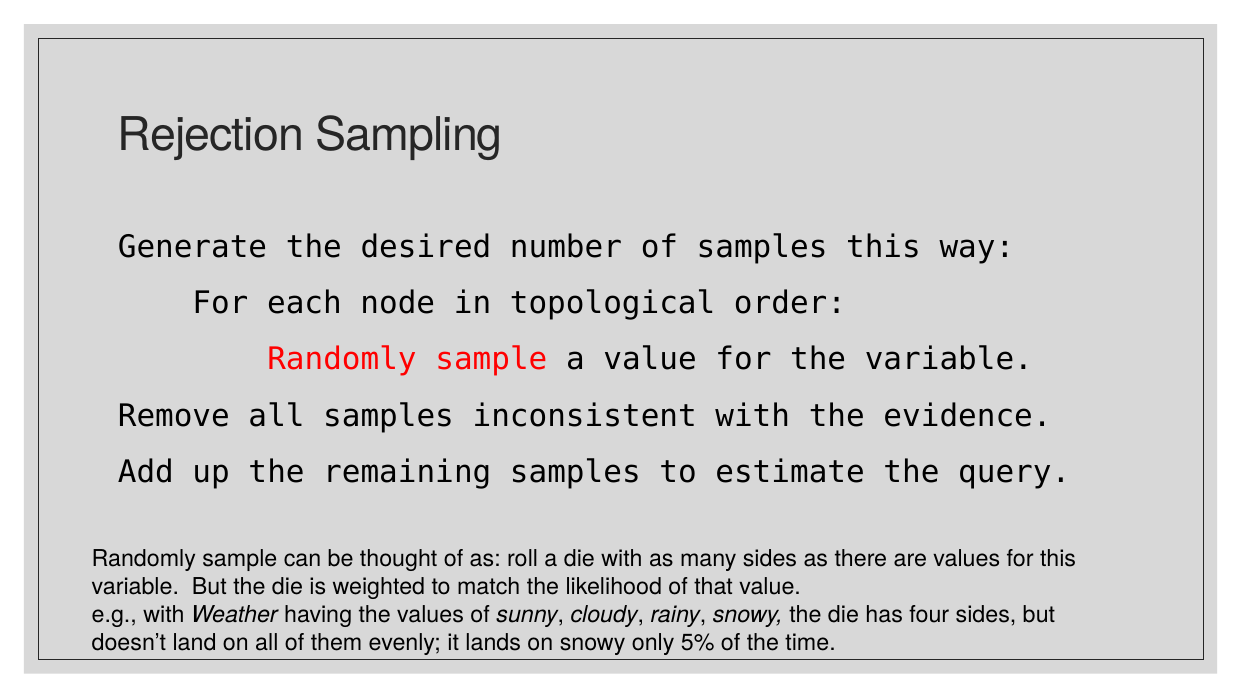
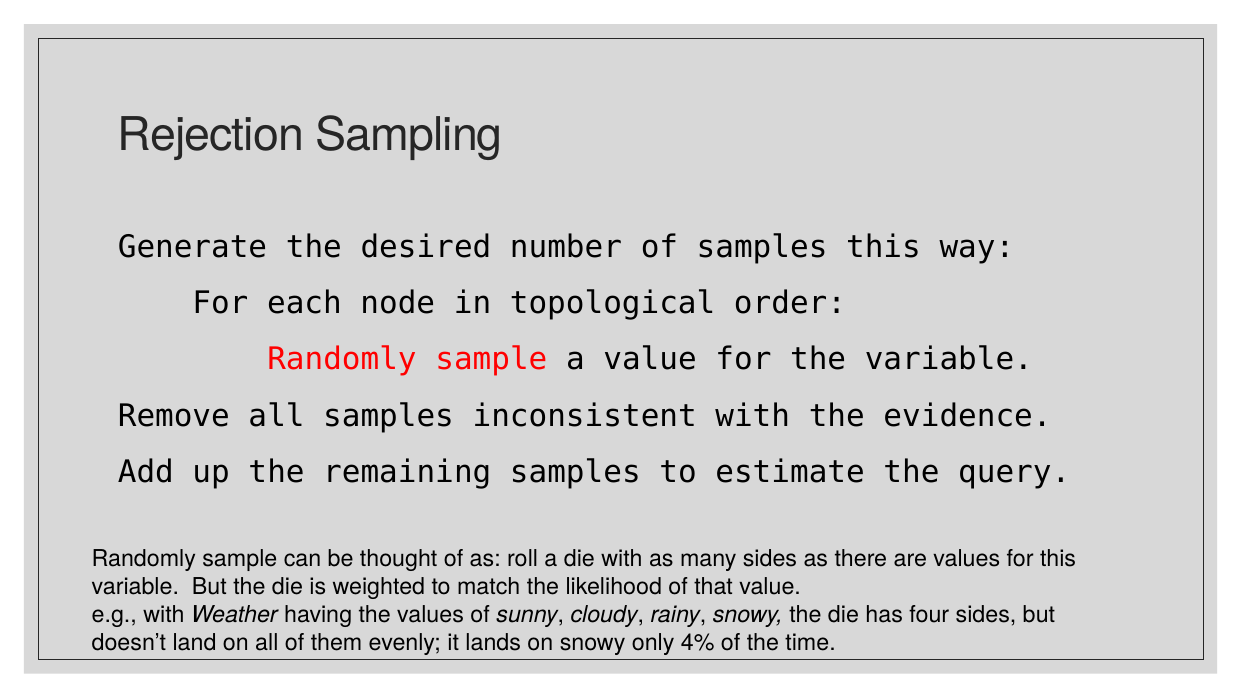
5%: 5% -> 4%
